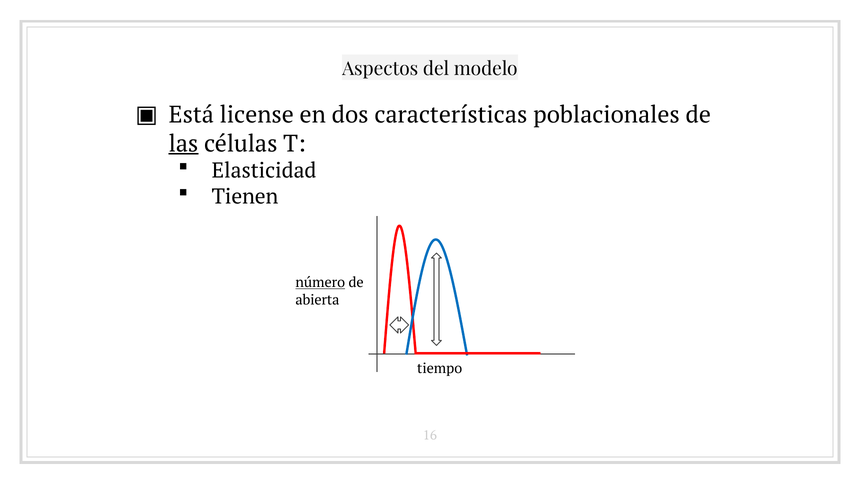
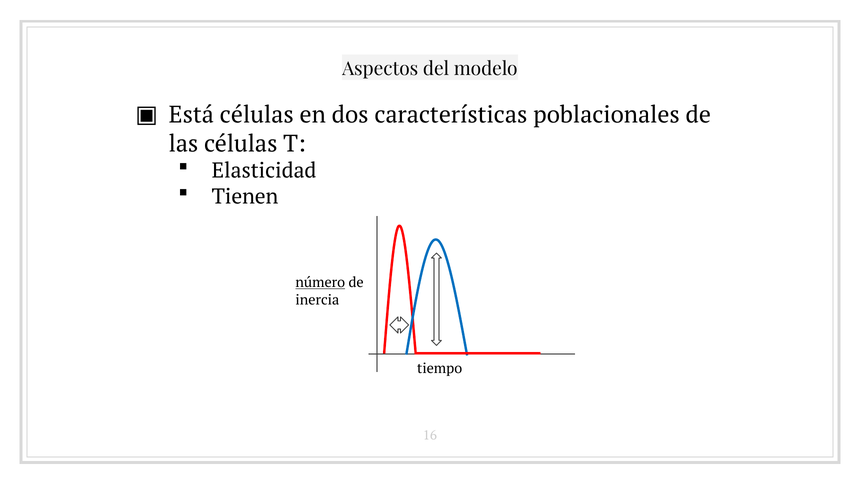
Está license: license -> células
las underline: present -> none
abierta: abierta -> inercia
